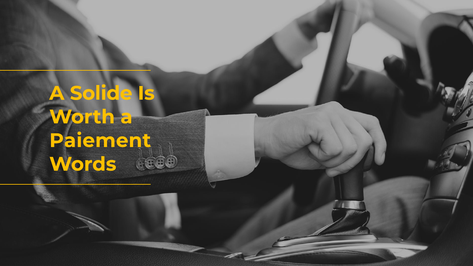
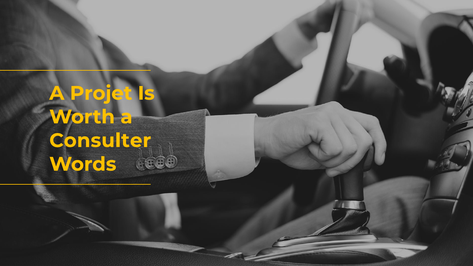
Solide: Solide -> Projet
Paiement: Paiement -> Consulter
